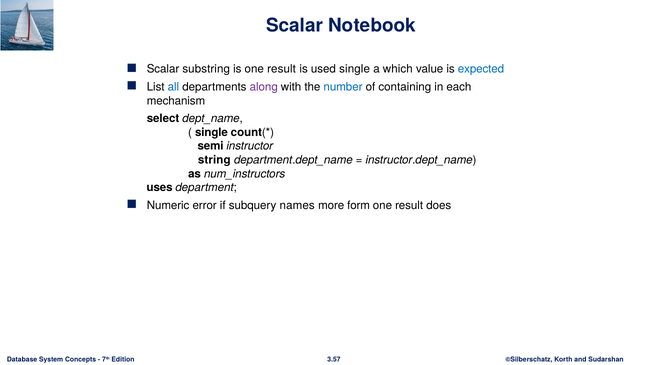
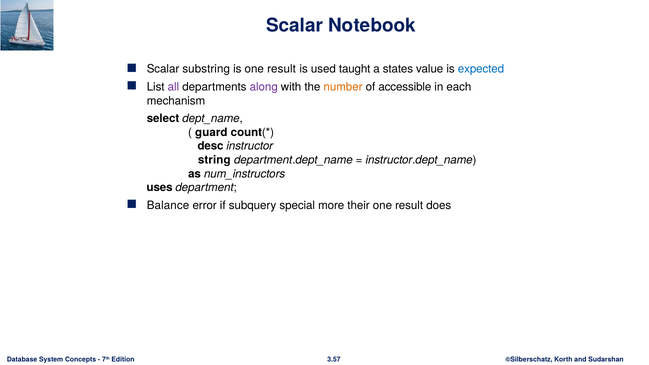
used single: single -> taught
which: which -> states
all colour: blue -> purple
number colour: blue -> orange
containing: containing -> accessible
single at (211, 132): single -> guard
semi: semi -> desc
Numeric: Numeric -> Balance
names: names -> special
form: form -> their
